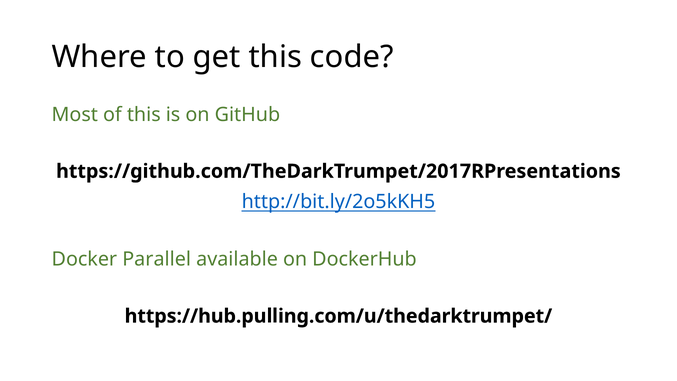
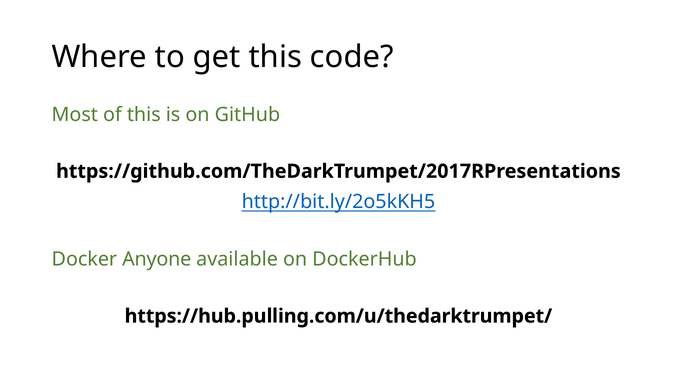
Parallel: Parallel -> Anyone
